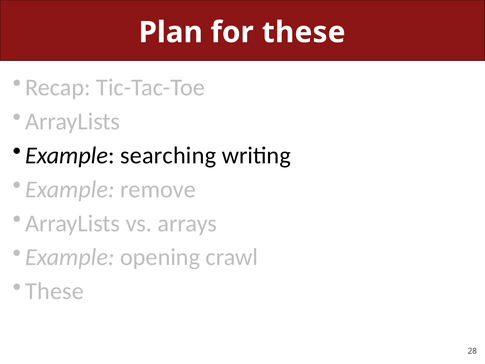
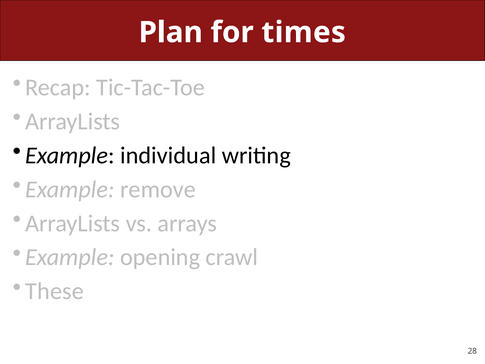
for these: these -> times
searching: searching -> individual
